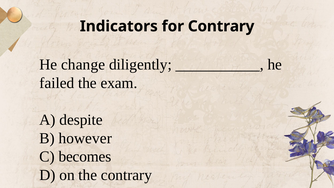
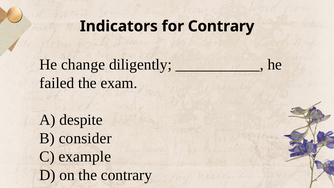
however: however -> consider
becomes: becomes -> example
